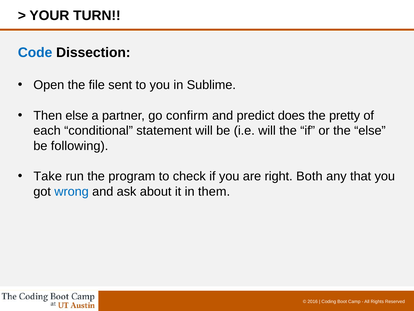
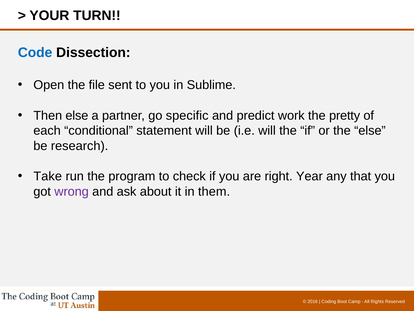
confirm: confirm -> specific
does: does -> work
following: following -> research
Both: Both -> Year
wrong colour: blue -> purple
